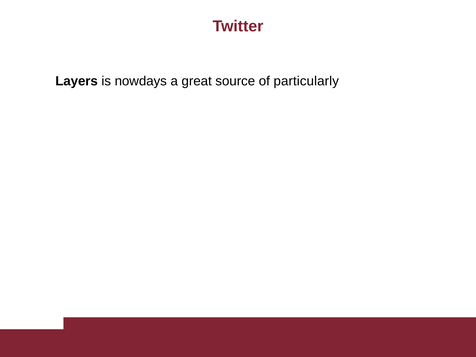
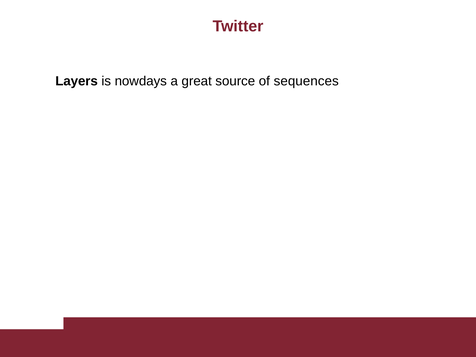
particularly: particularly -> sequences
